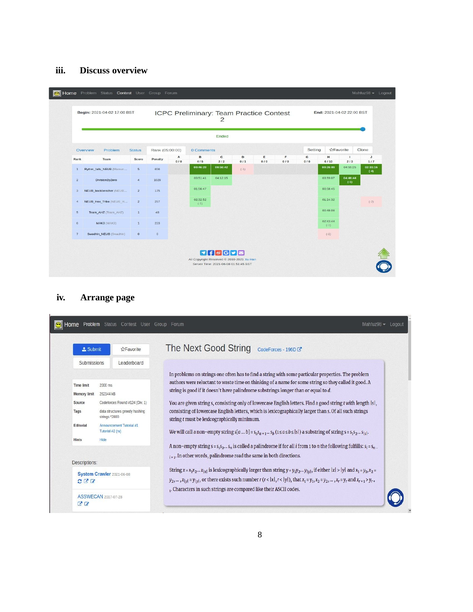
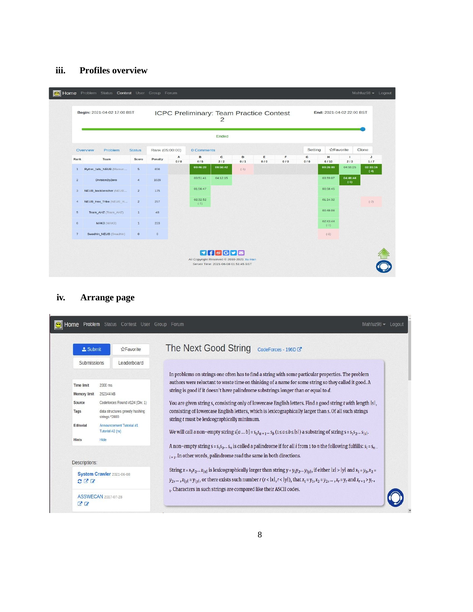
Discuss: Discuss -> Profiles
